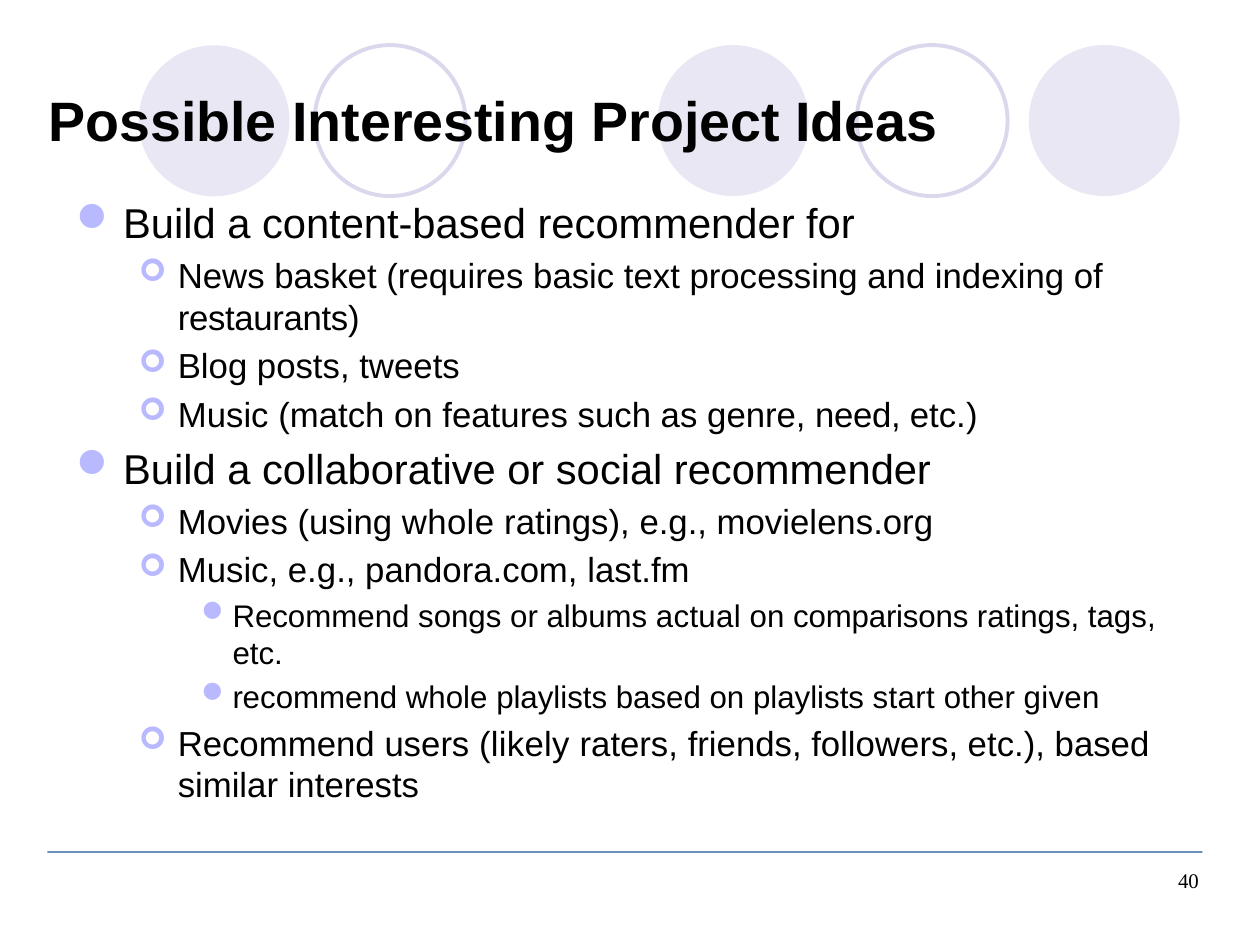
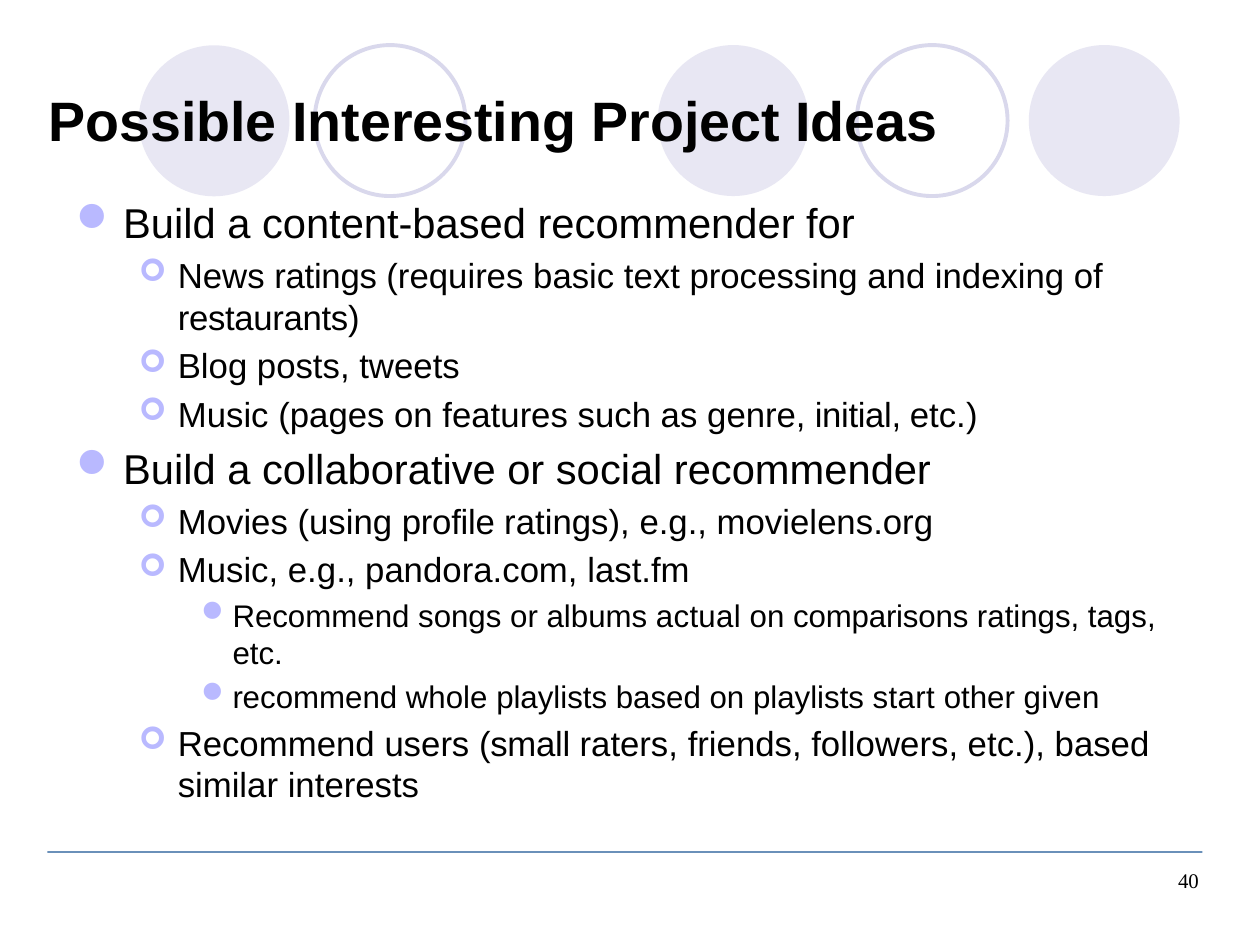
News basket: basket -> ratings
match: match -> pages
need: need -> initial
using whole: whole -> profile
likely: likely -> small
